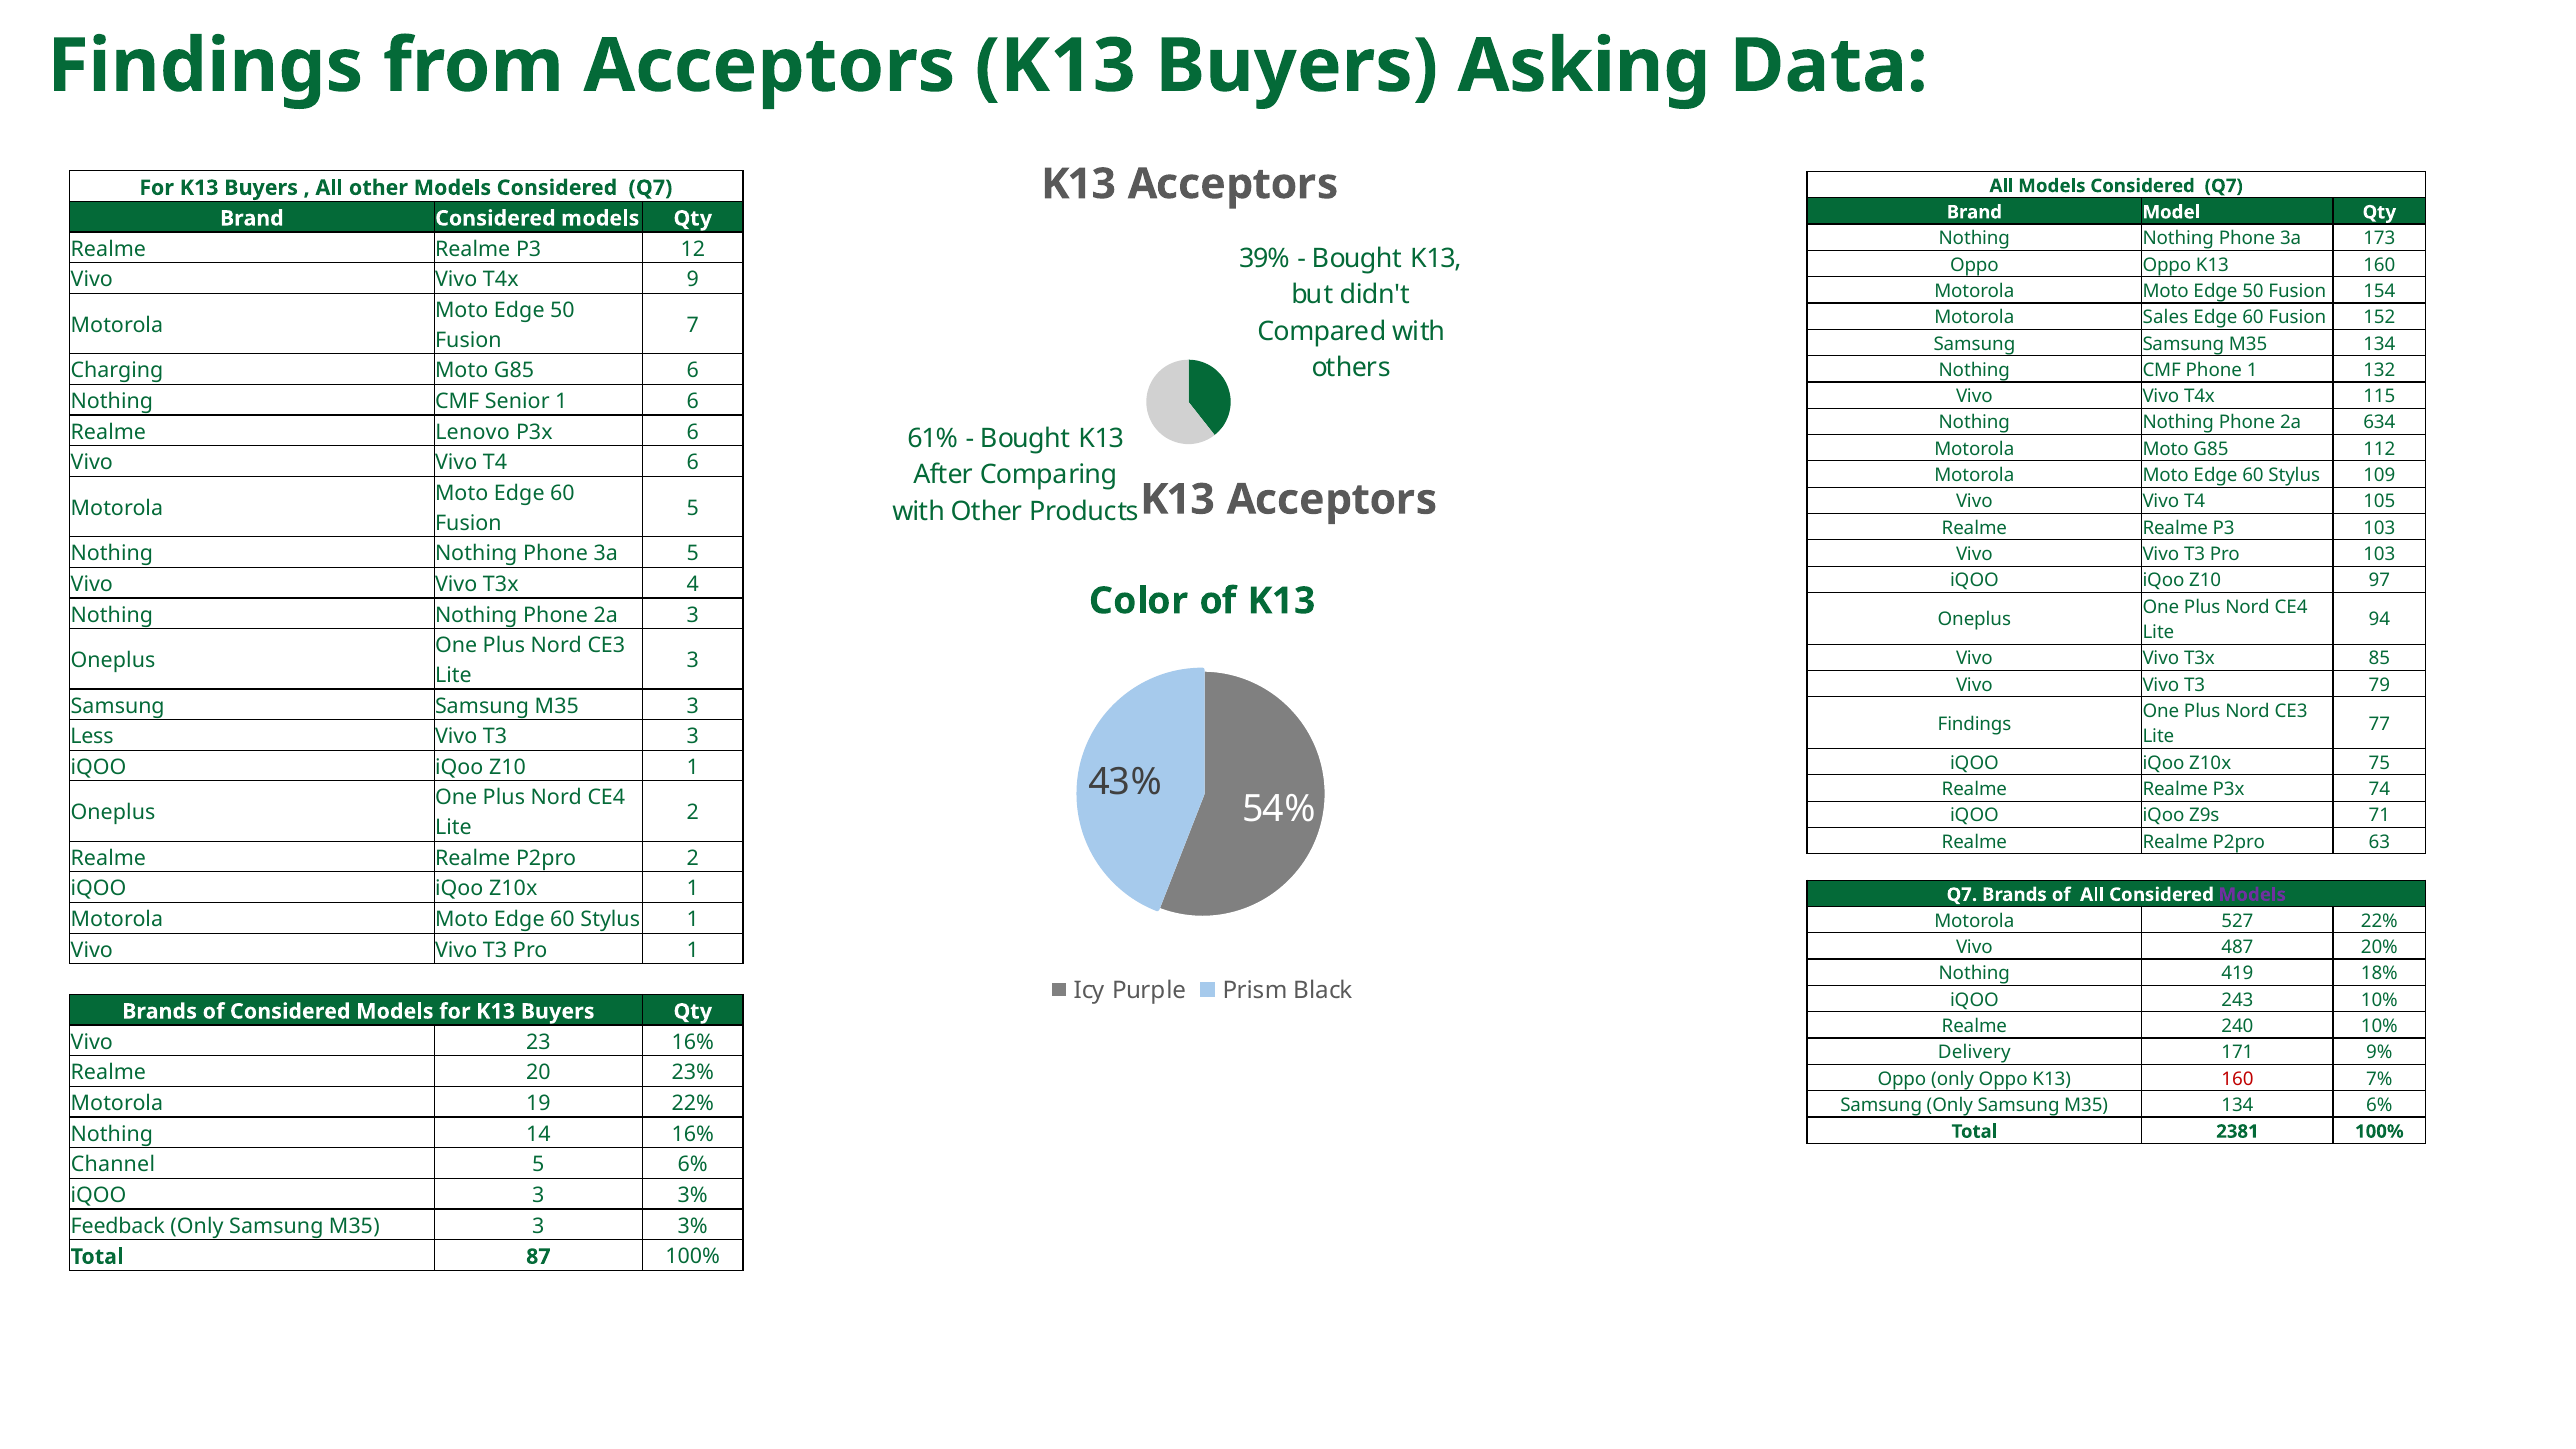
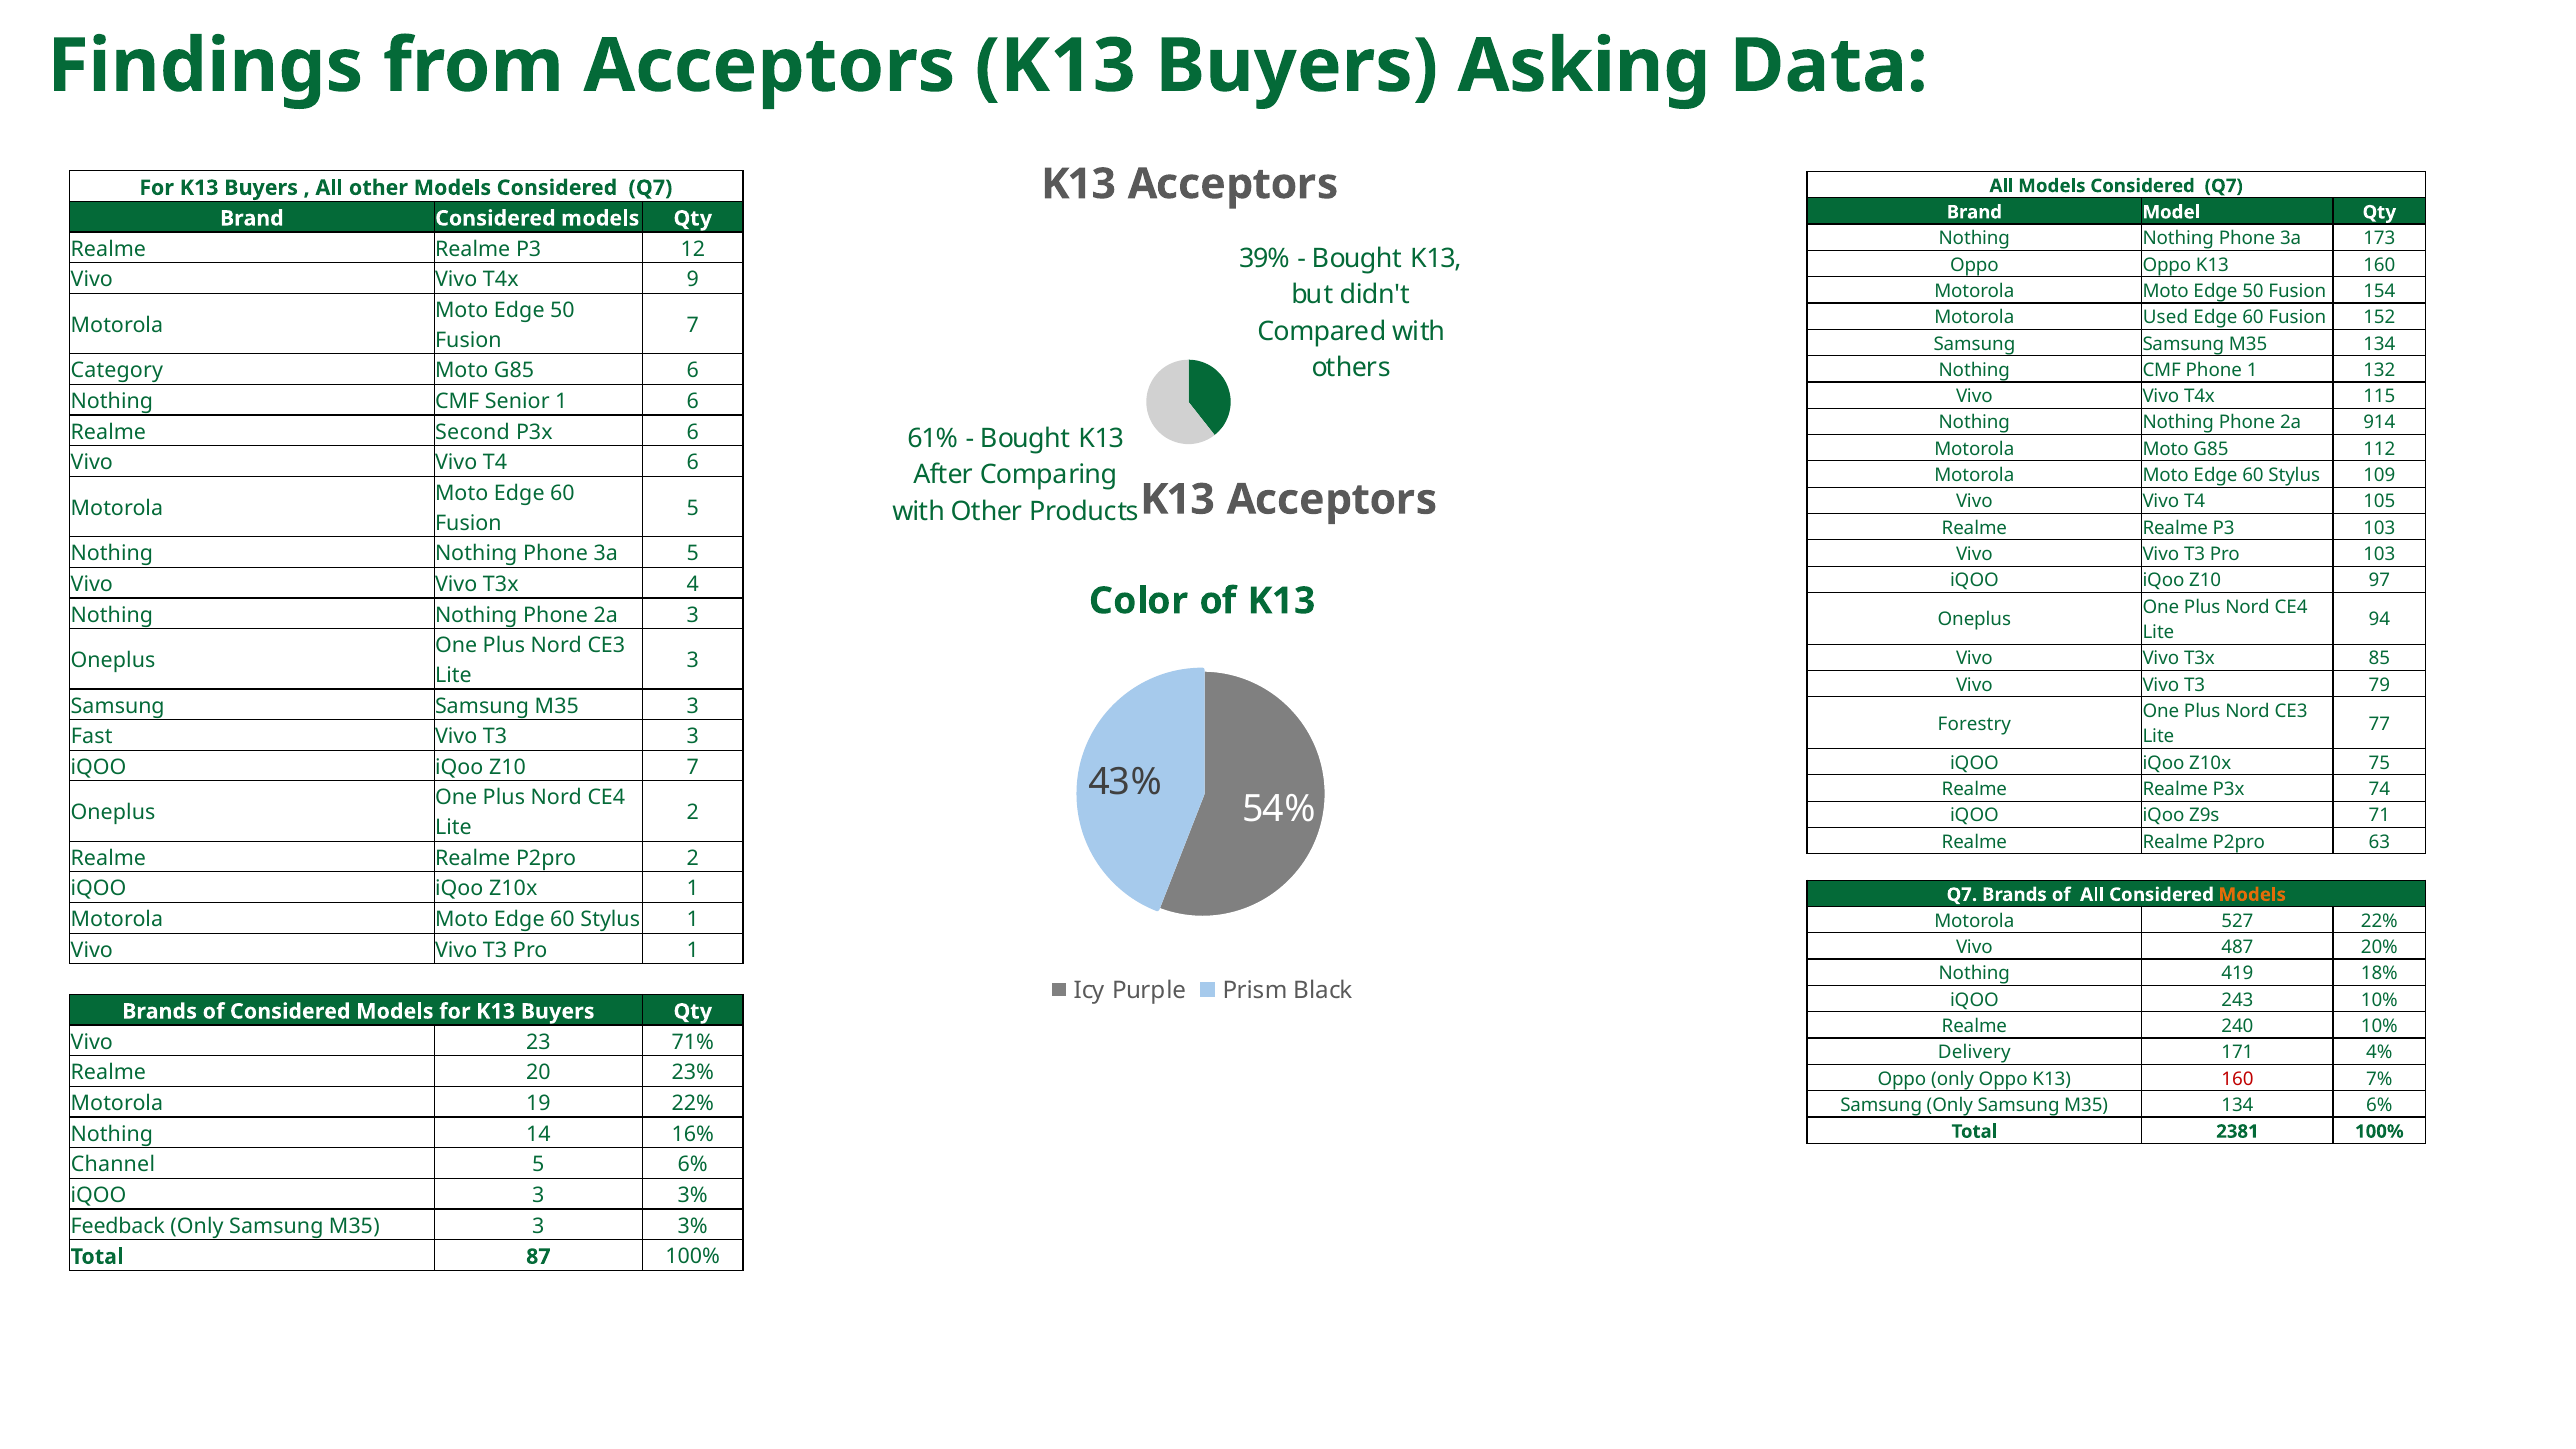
Sales: Sales -> Used
Charging: Charging -> Category
634: 634 -> 914
Lenovo: Lenovo -> Second
Findings at (1974, 724): Findings -> Forestry
Less: Less -> Fast
Z10 1: 1 -> 7
Models at (2252, 895) colour: purple -> orange
23 16%: 16% -> 71%
9%: 9% -> 4%
